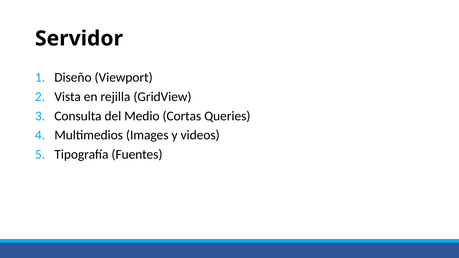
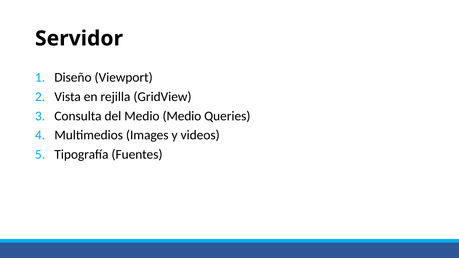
Medio Cortas: Cortas -> Medio
